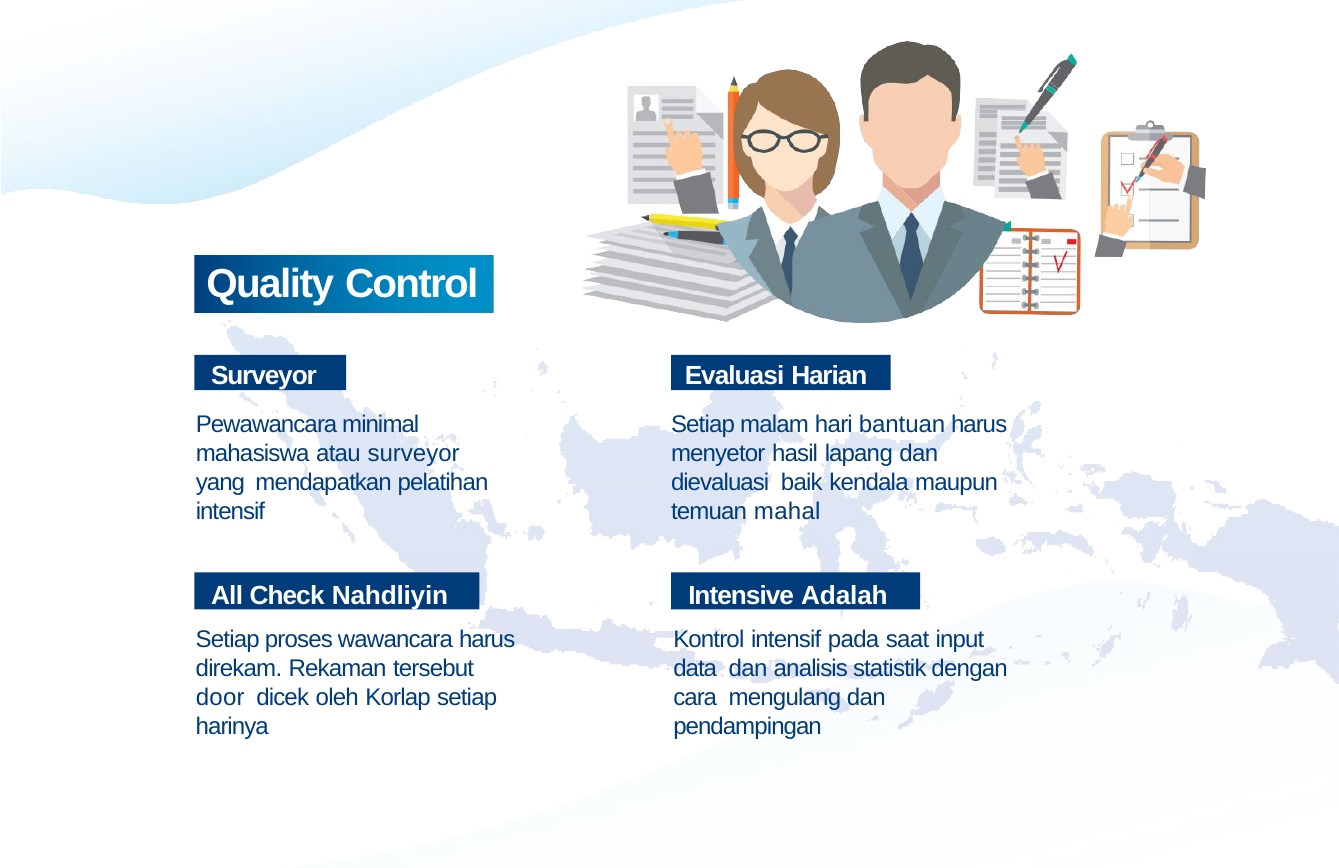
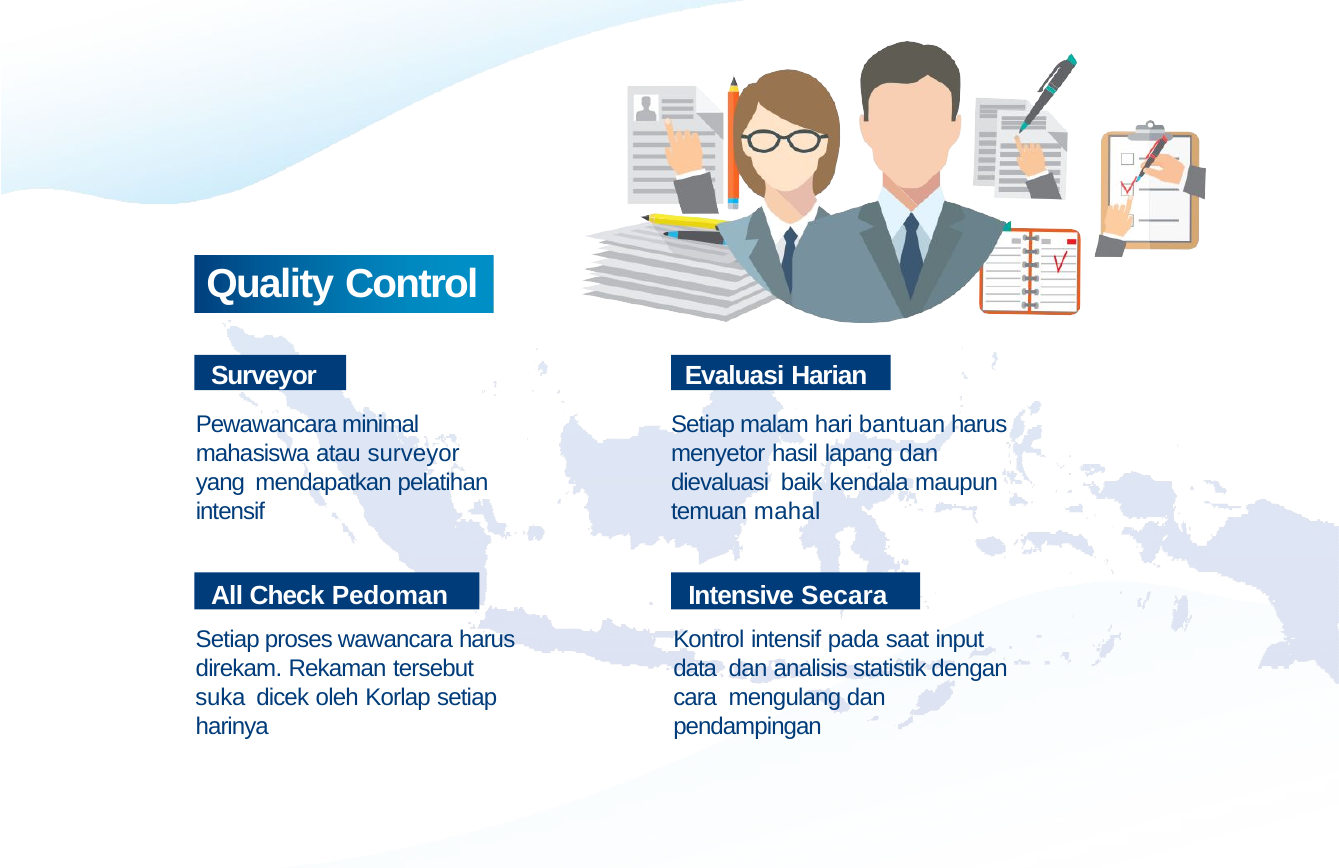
Nahdliyin: Nahdliyin -> Pedoman
Adalah: Adalah -> Secara
door: door -> suka
